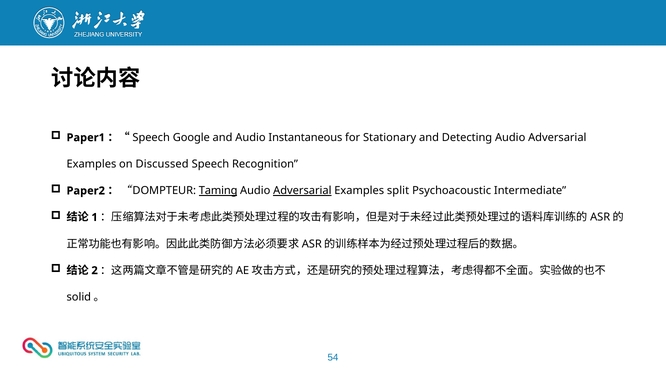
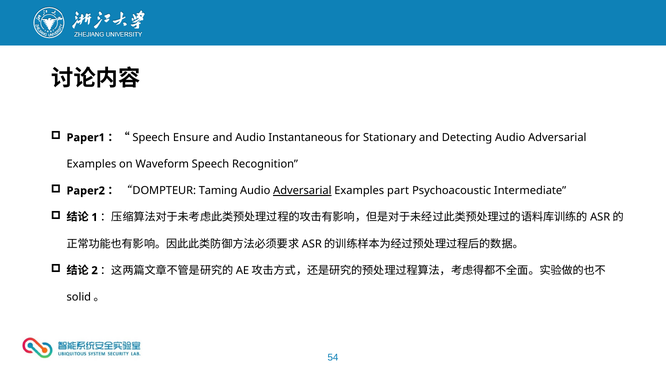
Google: Google -> Ensure
Discussed: Discussed -> Waveform
Taming underline: present -> none
split: split -> part
